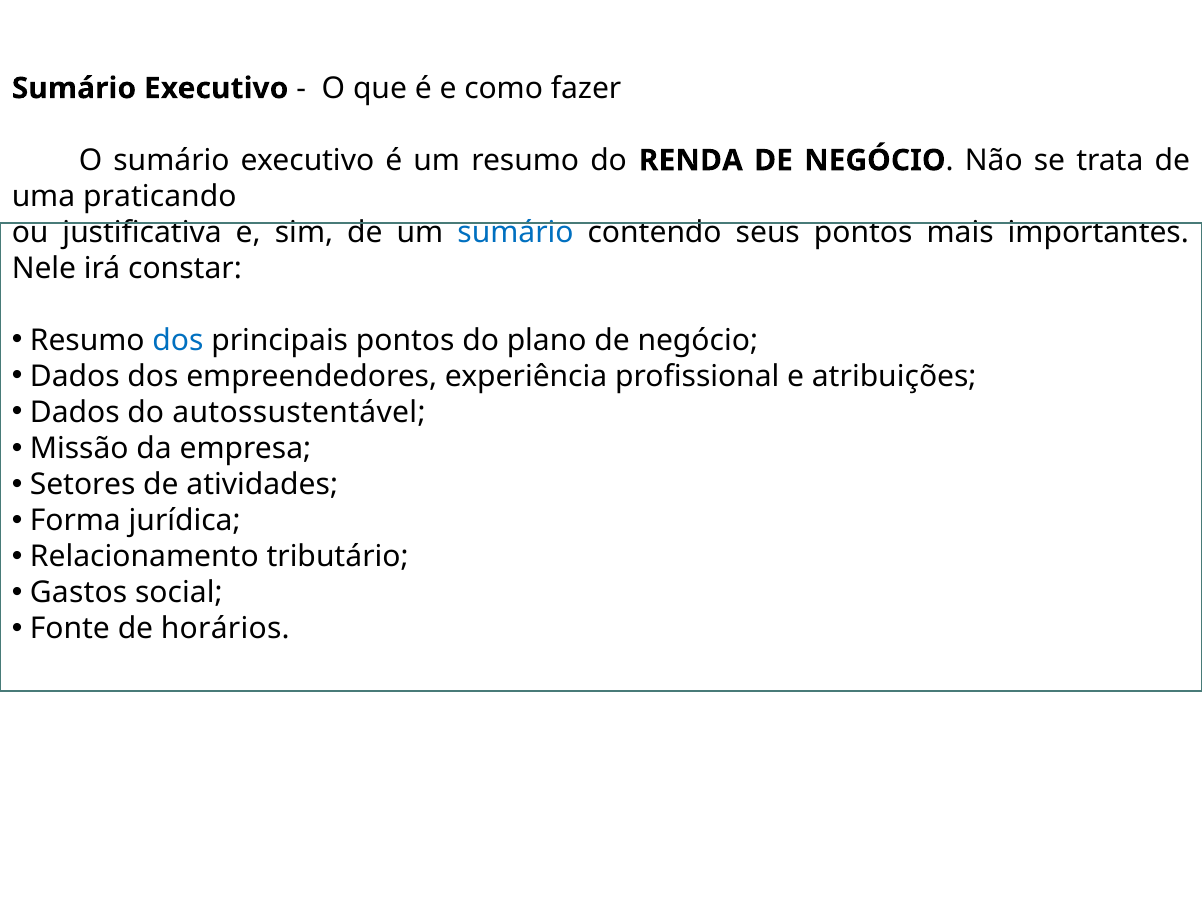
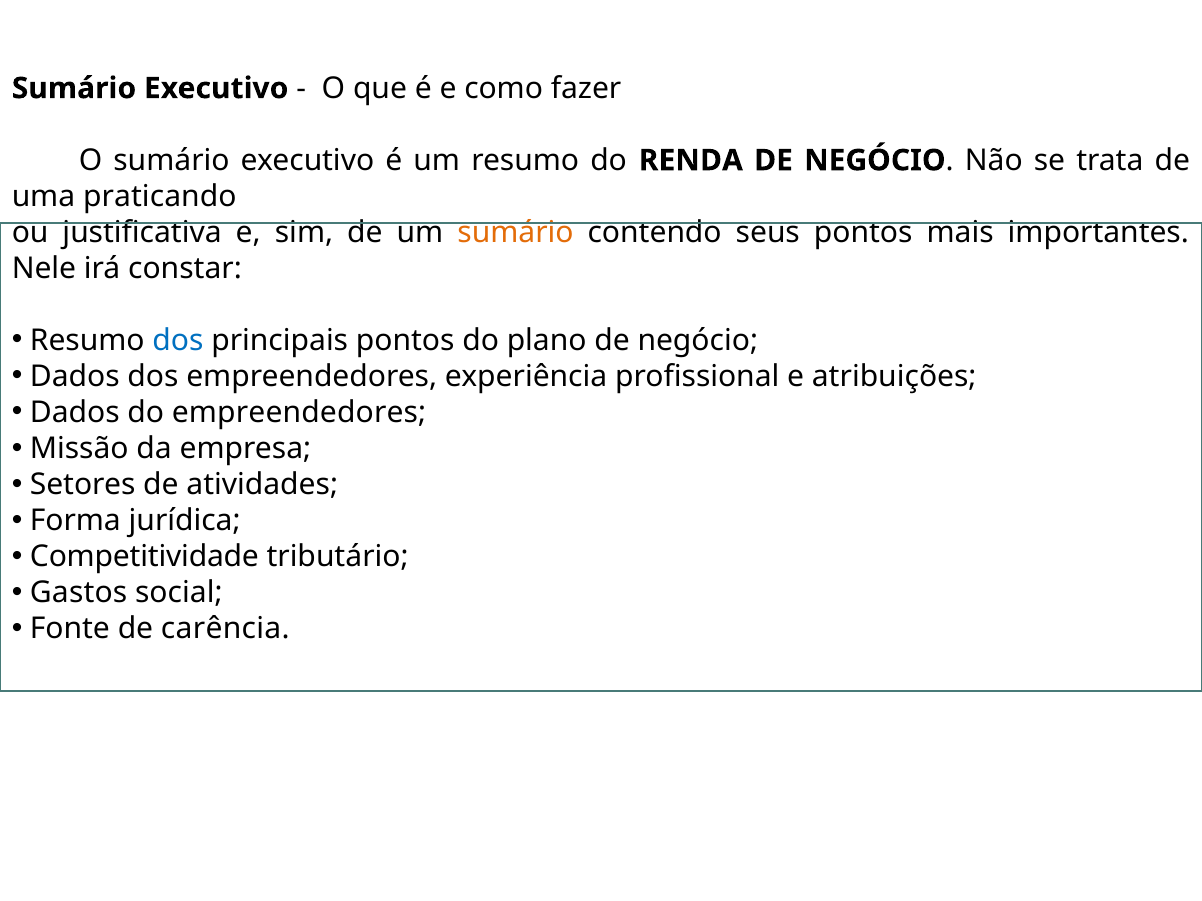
sumário at (515, 233) colour: blue -> orange
do autossustentável: autossustentável -> empreendedores
Relacionamento: Relacionamento -> Competitividade
horários: horários -> carência
